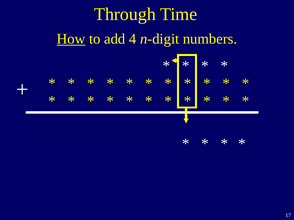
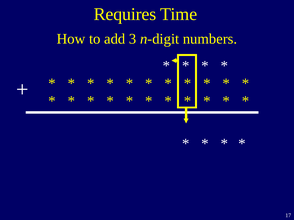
Through: Through -> Requires
How underline: present -> none
4: 4 -> 3
